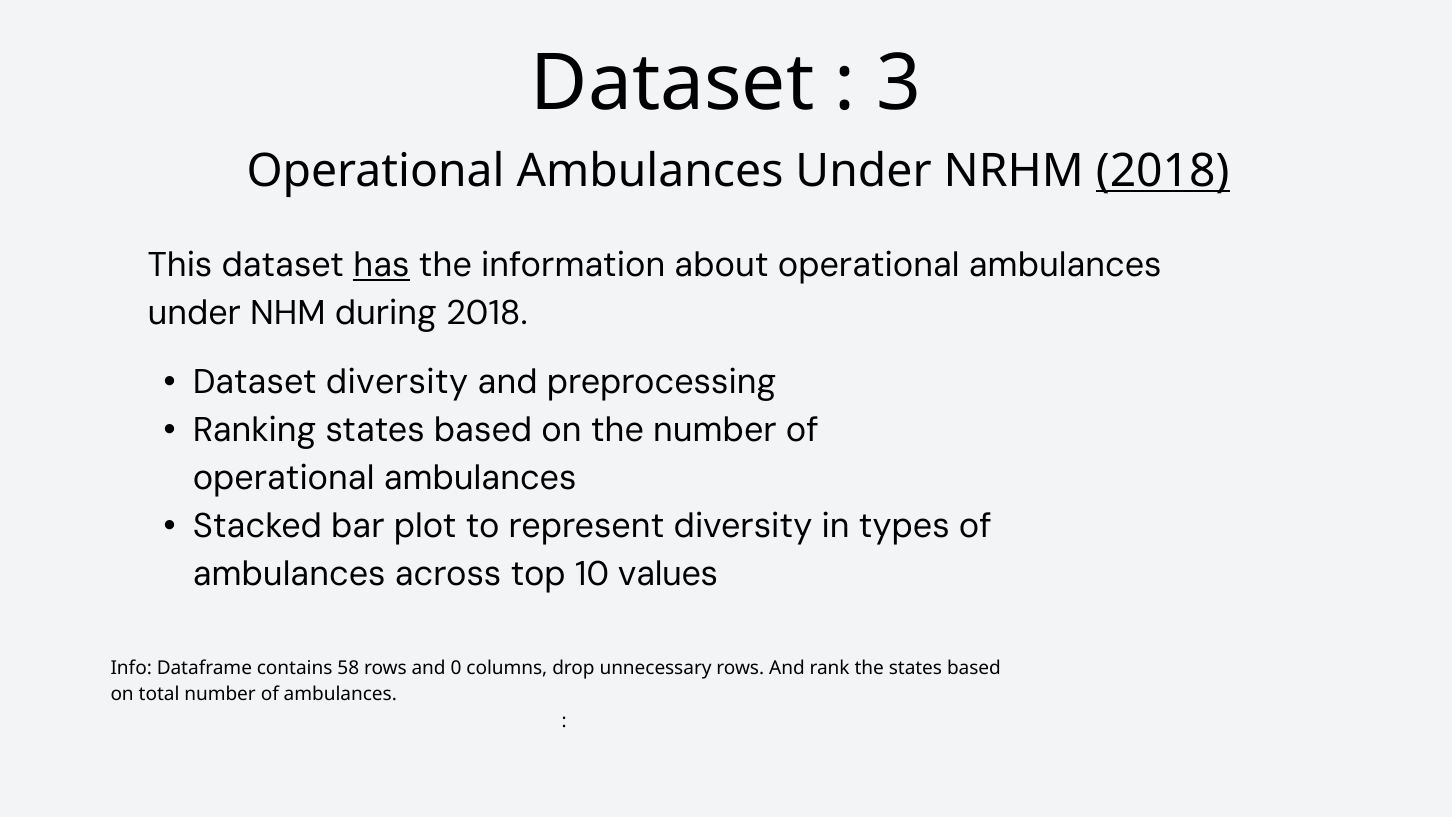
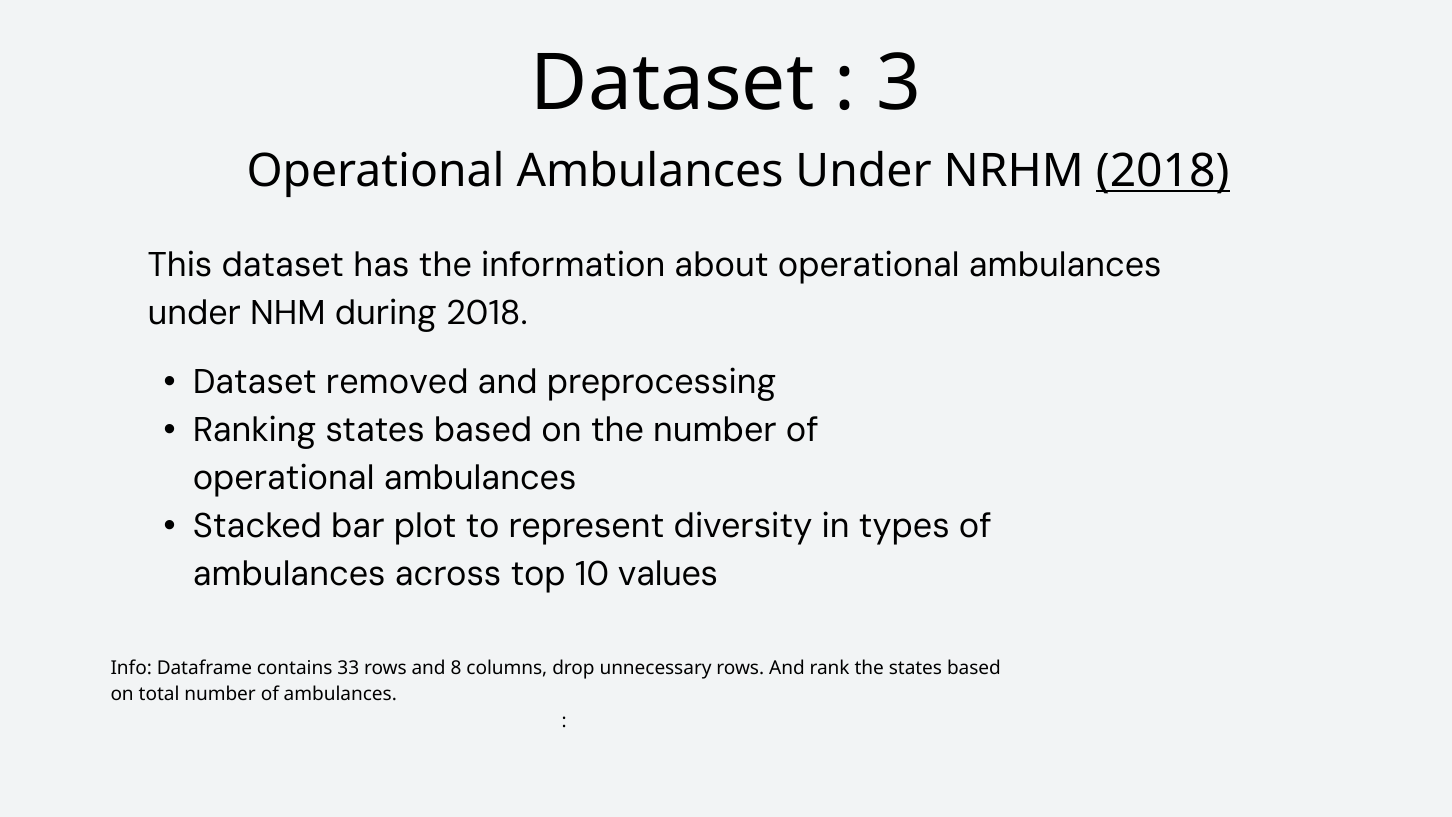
has underline: present -> none
Dataset diversity: diversity -> removed
58: 58 -> 33
0: 0 -> 8
